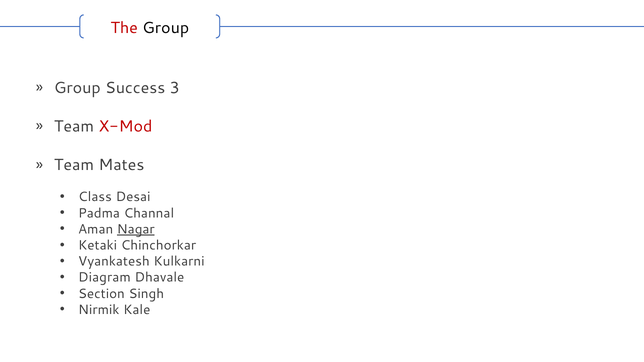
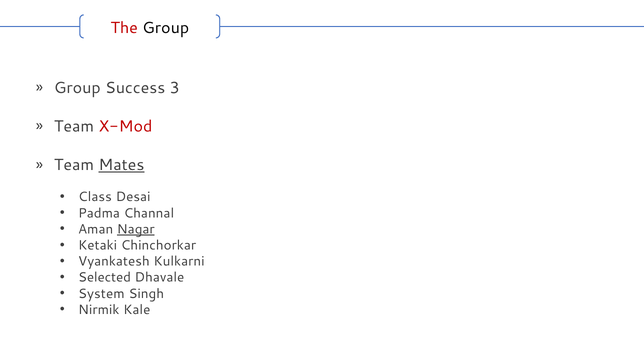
Mates underline: none -> present
Diagram: Diagram -> Selected
Section: Section -> System
